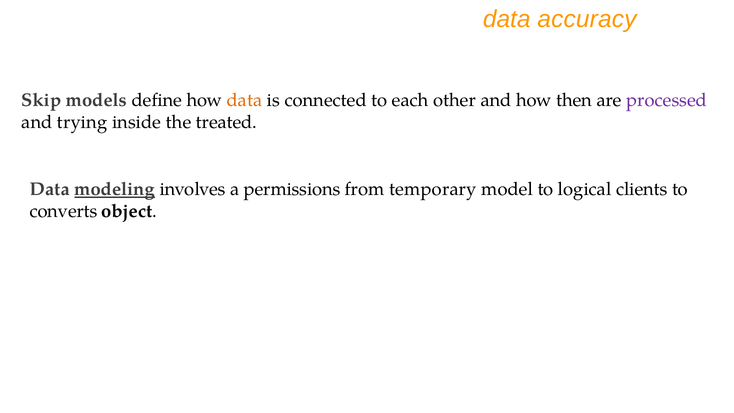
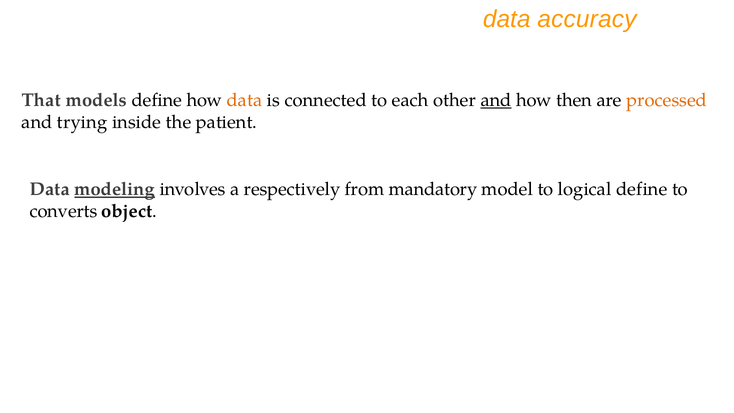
Skip: Skip -> That
and at (496, 100) underline: none -> present
processed colour: purple -> orange
treated: treated -> patient
permissions: permissions -> respectively
temporary: temporary -> mandatory
logical clients: clients -> define
